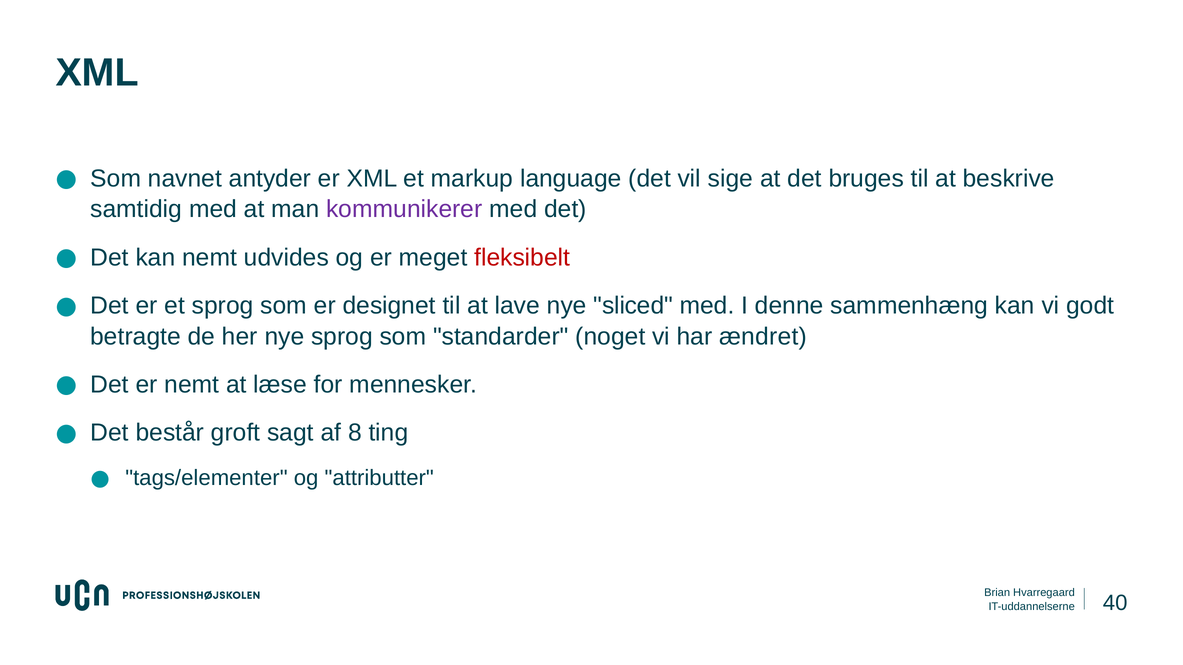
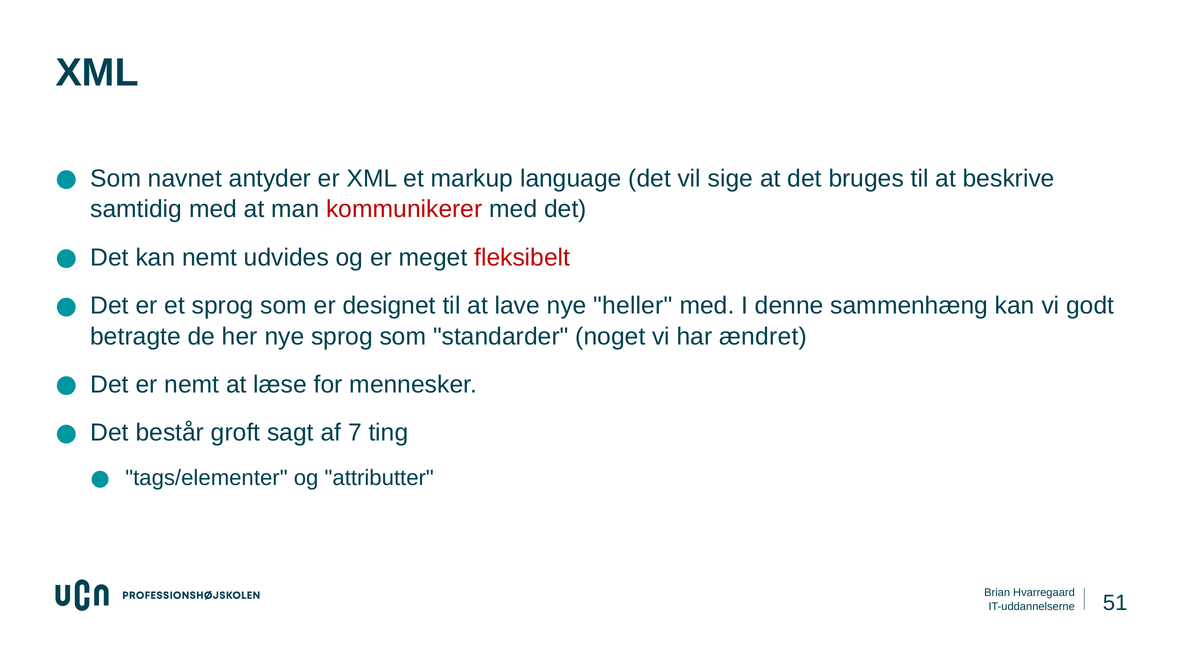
kommunikerer colour: purple -> red
sliced: sliced -> heller
8: 8 -> 7
40: 40 -> 51
